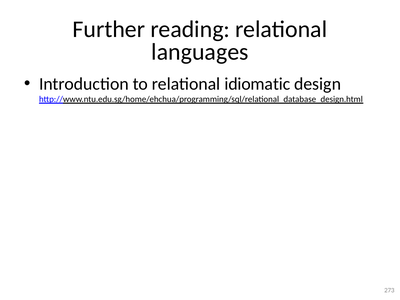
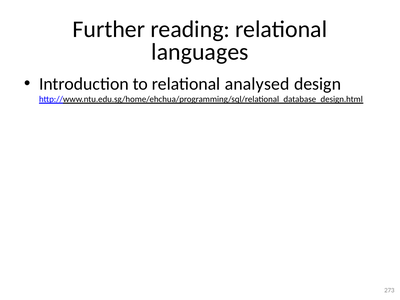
idiomatic: idiomatic -> analysed
